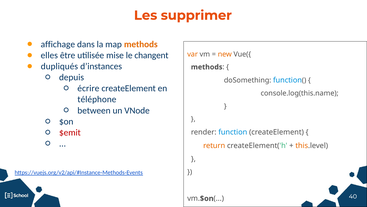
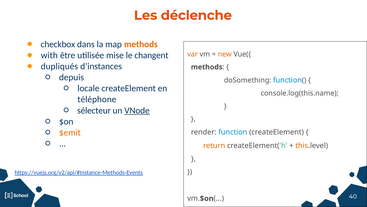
supprimer: supprimer -> déclenche
affichage: affichage -> checkbox
elles: elles -> with
écrire: écrire -> locale
between: between -> sélecteur
VNode underline: none -> present
$emit colour: red -> orange
